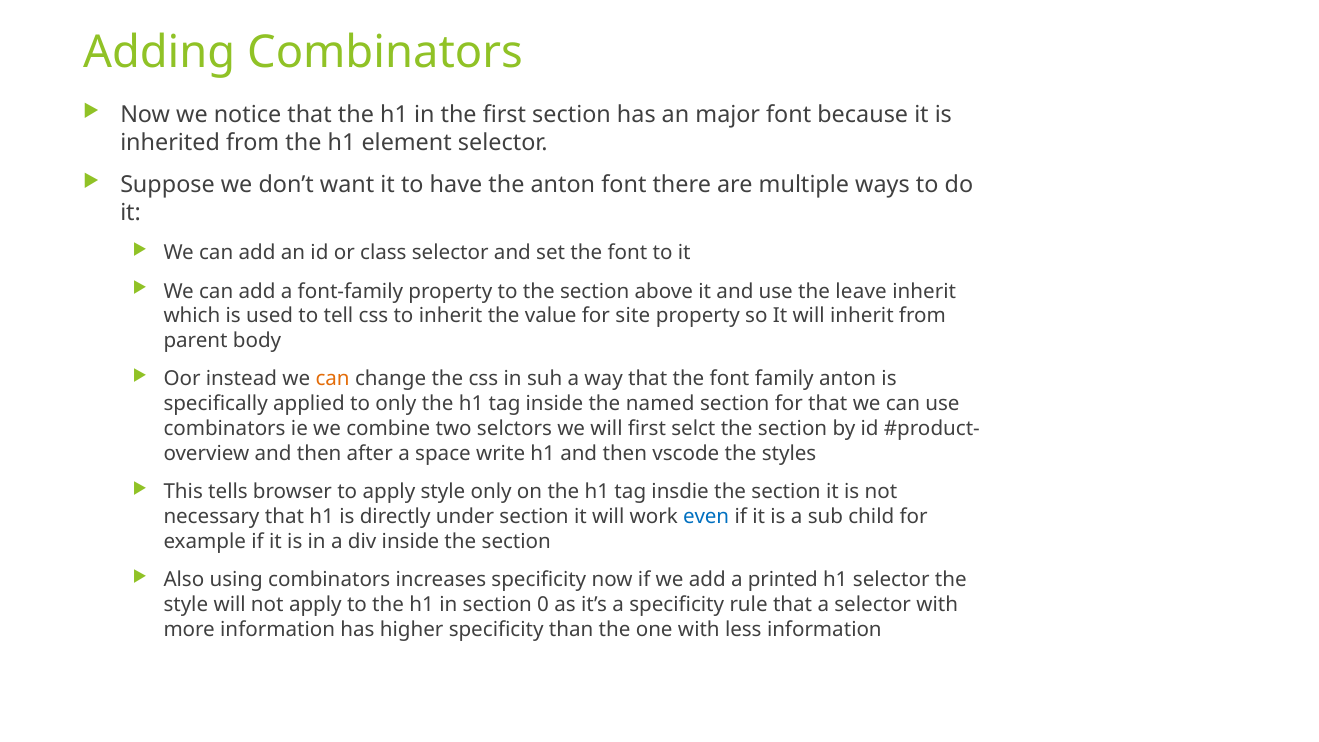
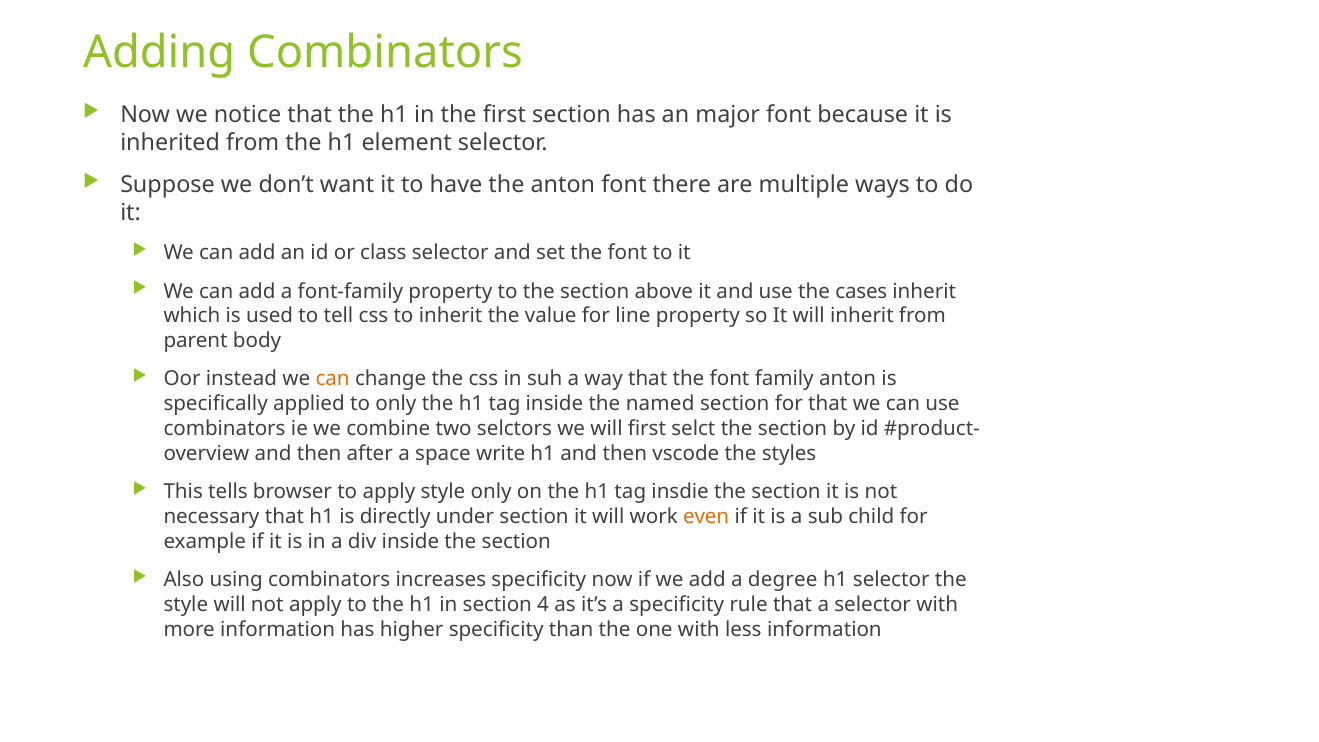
leave: leave -> cases
site: site -> line
even colour: blue -> orange
printed: printed -> degree
0: 0 -> 4
